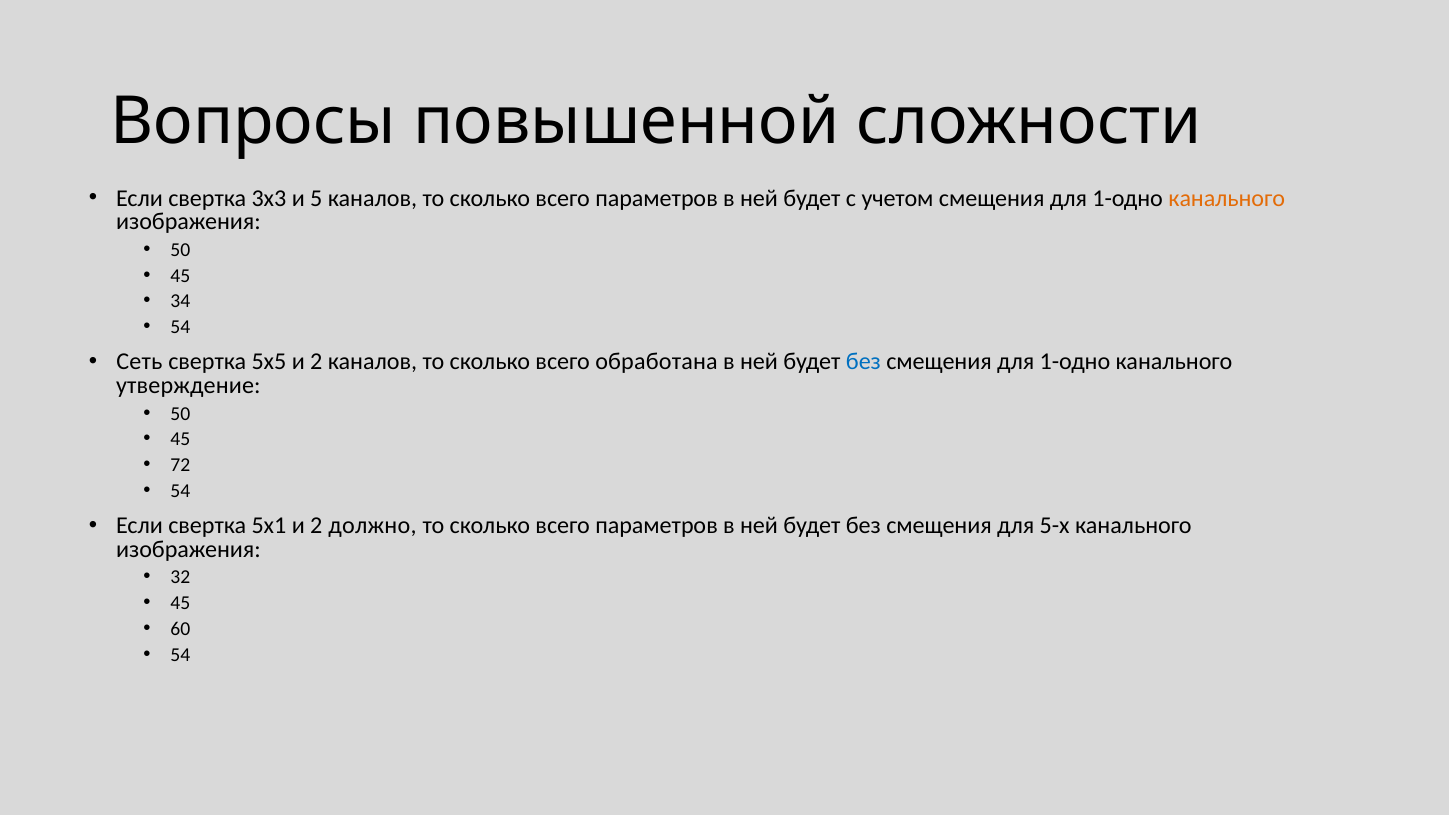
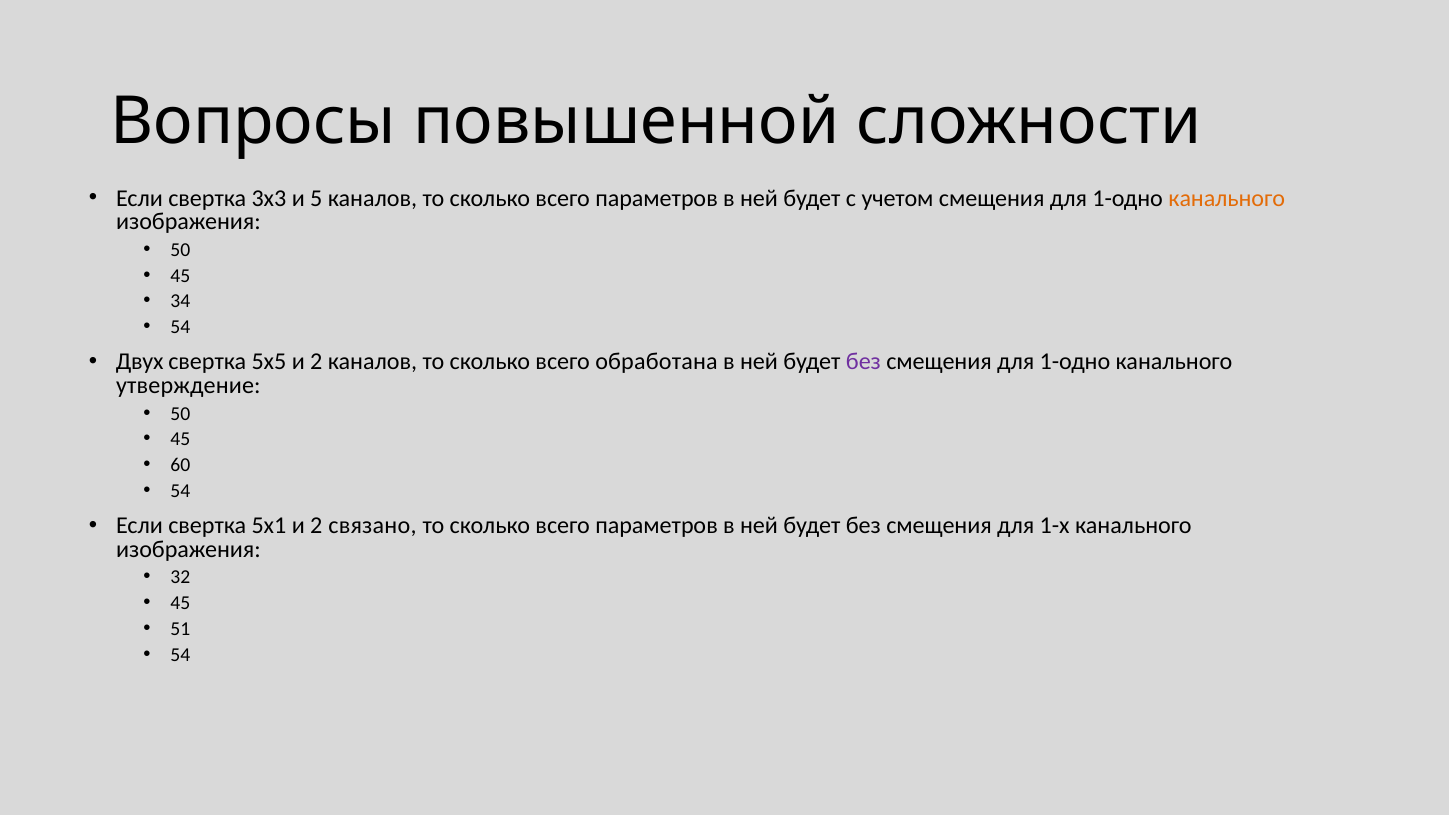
Сеть: Сеть -> Двух
без at (863, 362) colour: blue -> purple
72: 72 -> 60
должно: должно -> связано
5-х: 5-х -> 1-х
60: 60 -> 51
